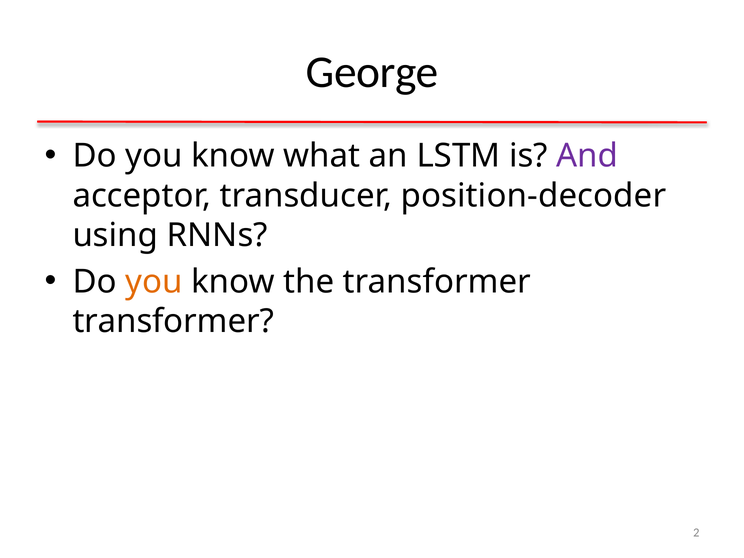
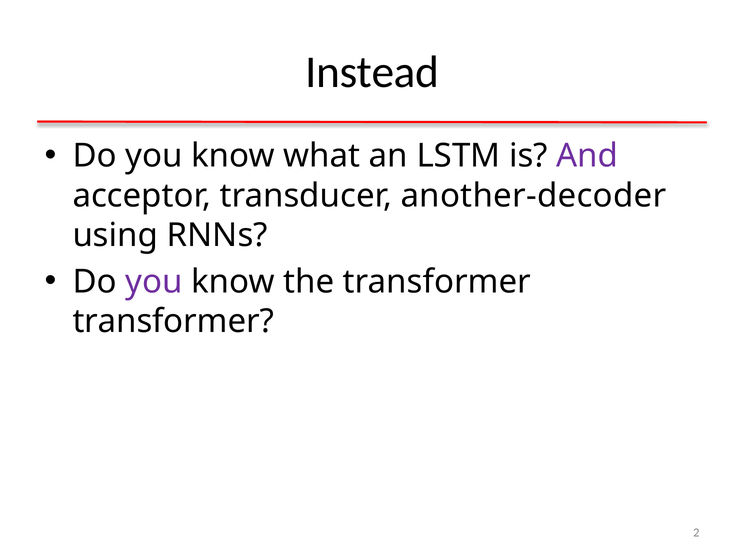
George: George -> Instead
position-decoder: position-decoder -> another-decoder
you at (154, 282) colour: orange -> purple
